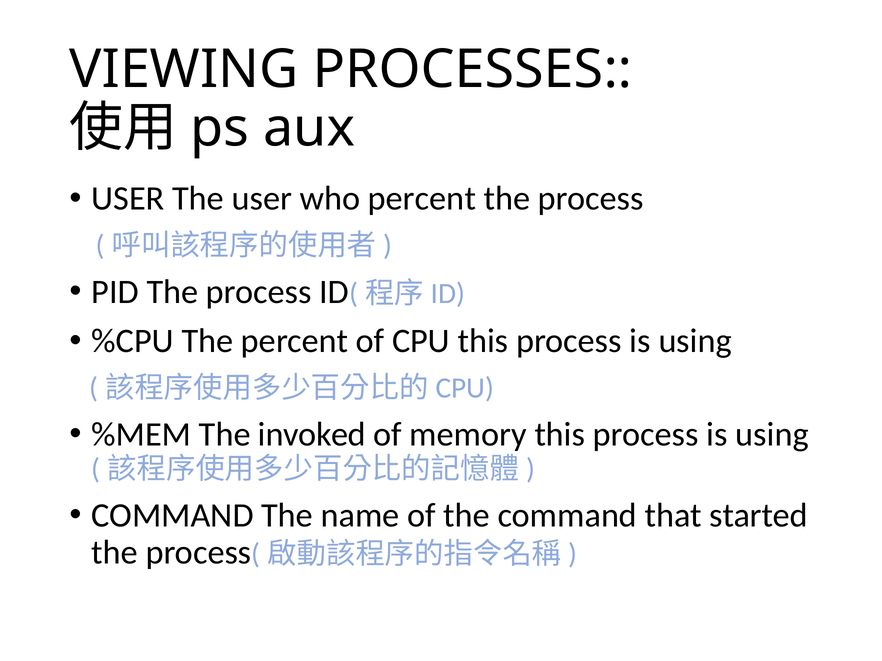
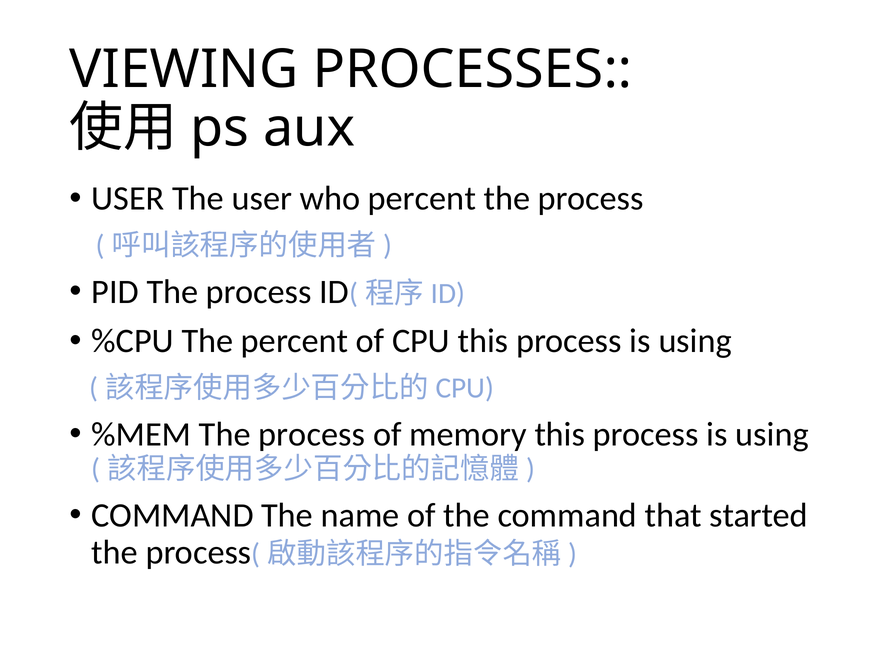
%MEM The invoked: invoked -> process
